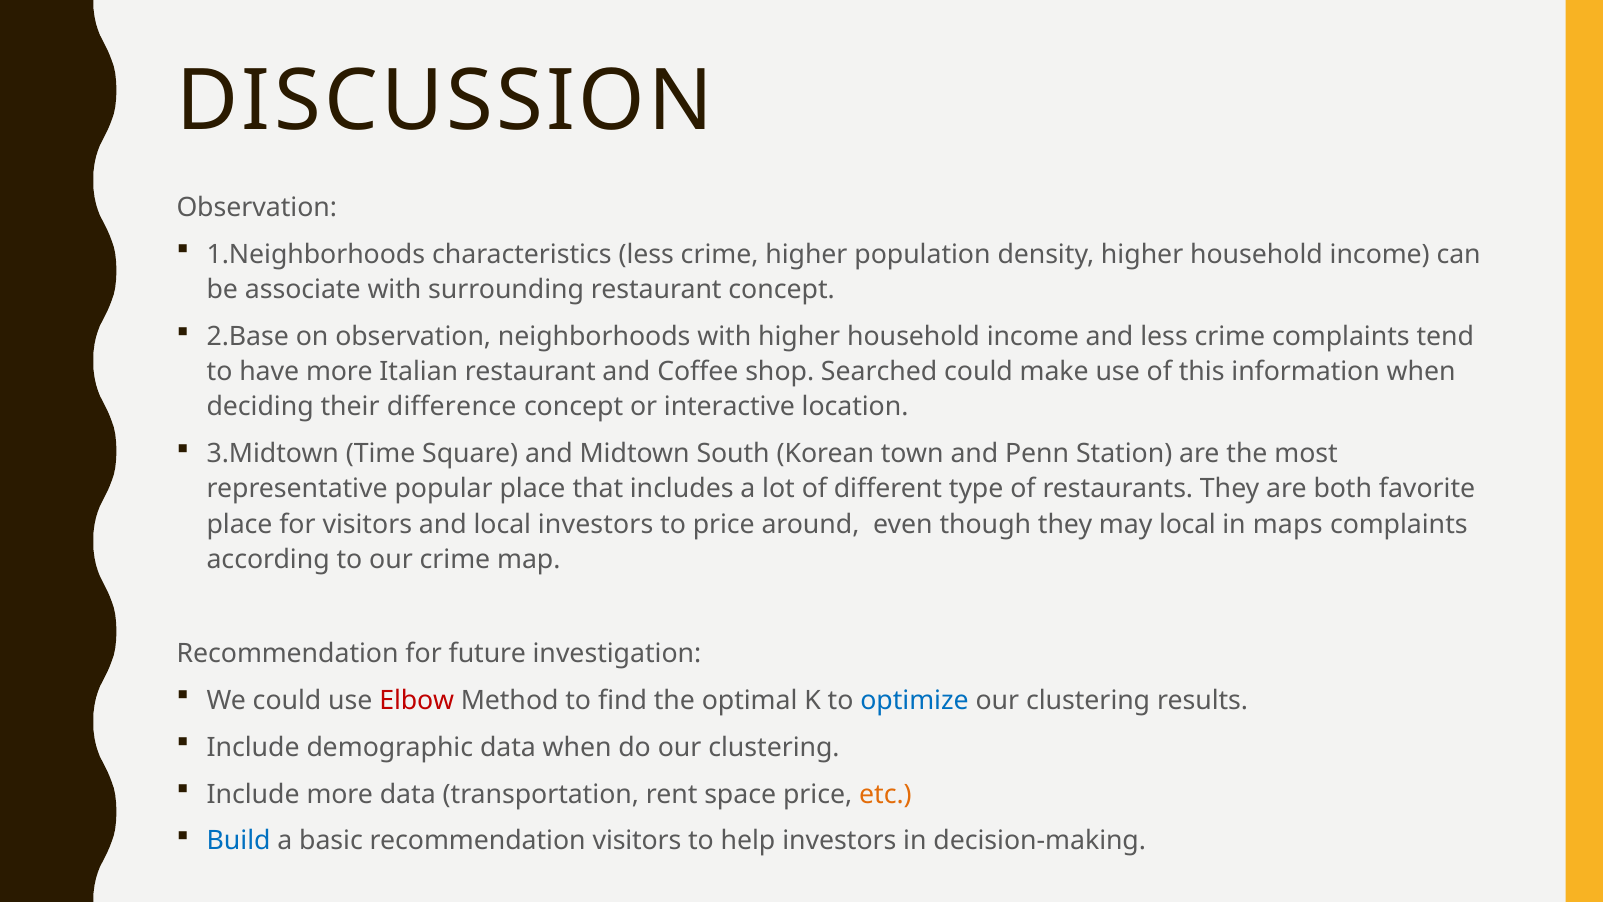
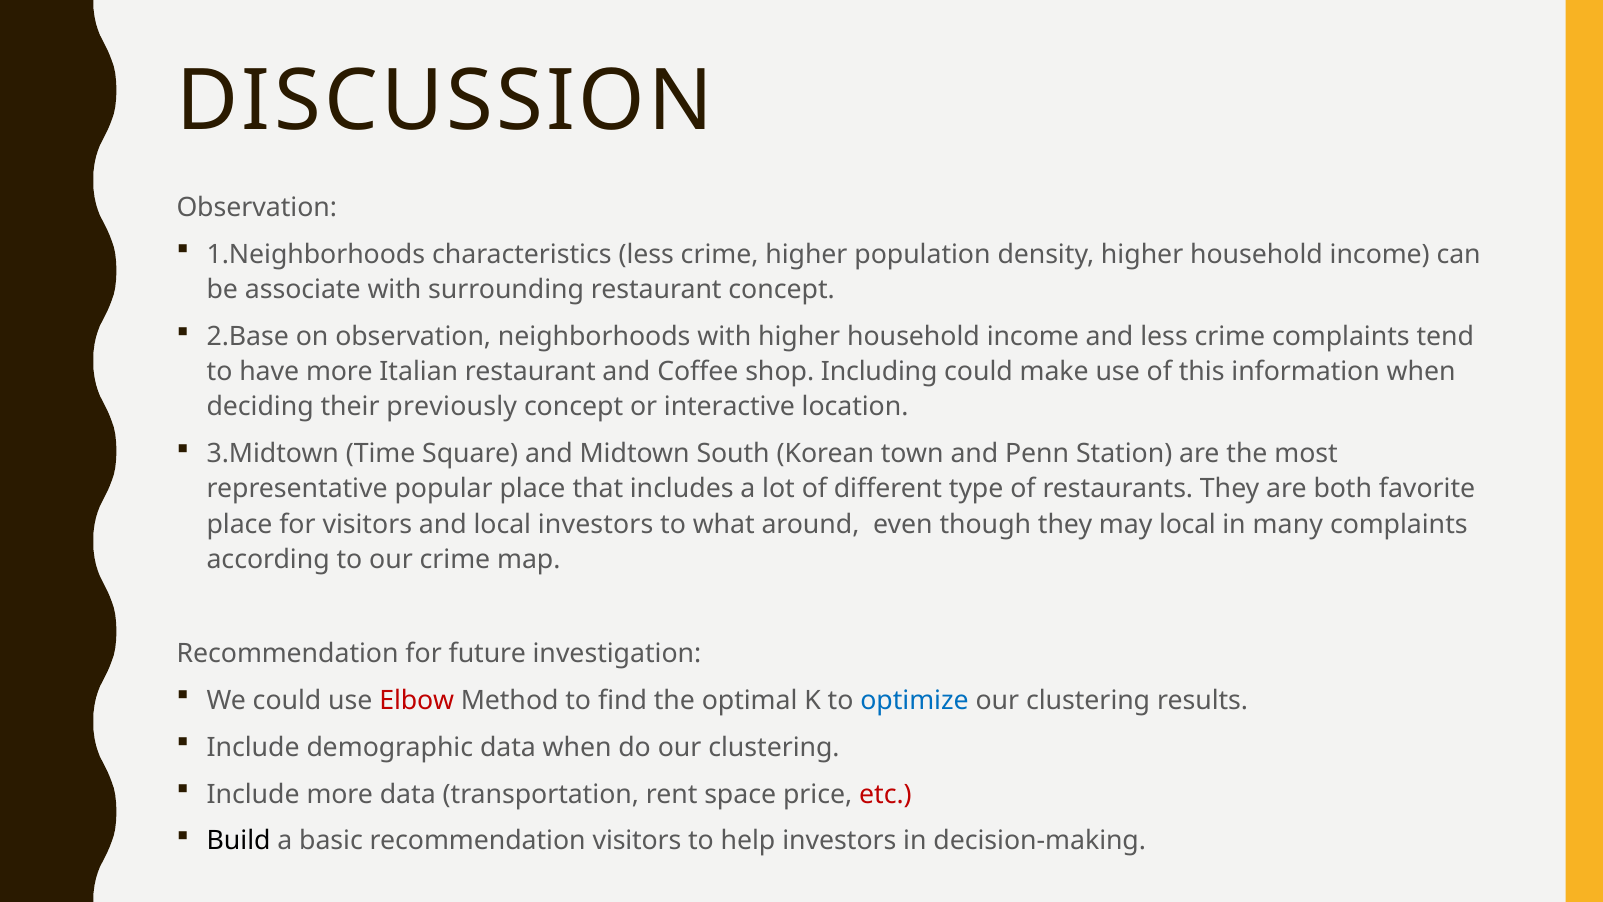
Searched: Searched -> Including
difference: difference -> previously
to price: price -> what
maps: maps -> many
etc colour: orange -> red
Build colour: blue -> black
